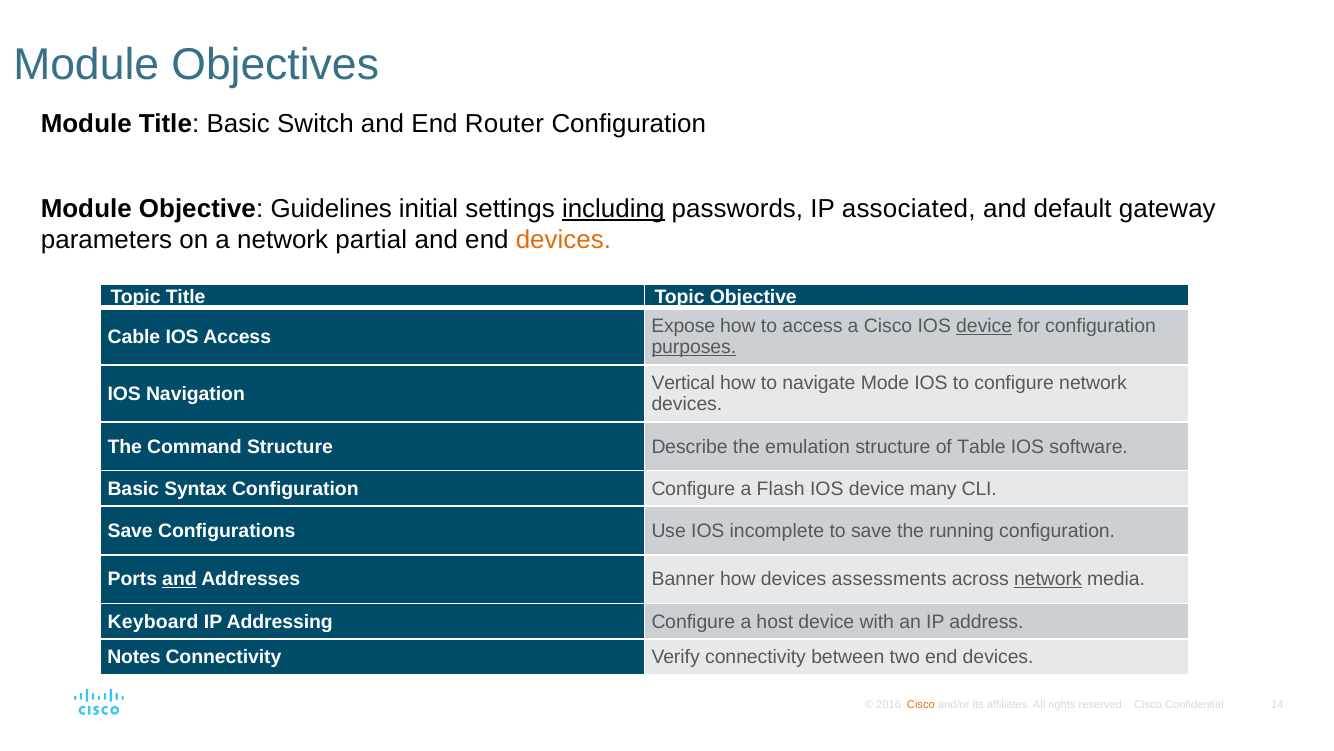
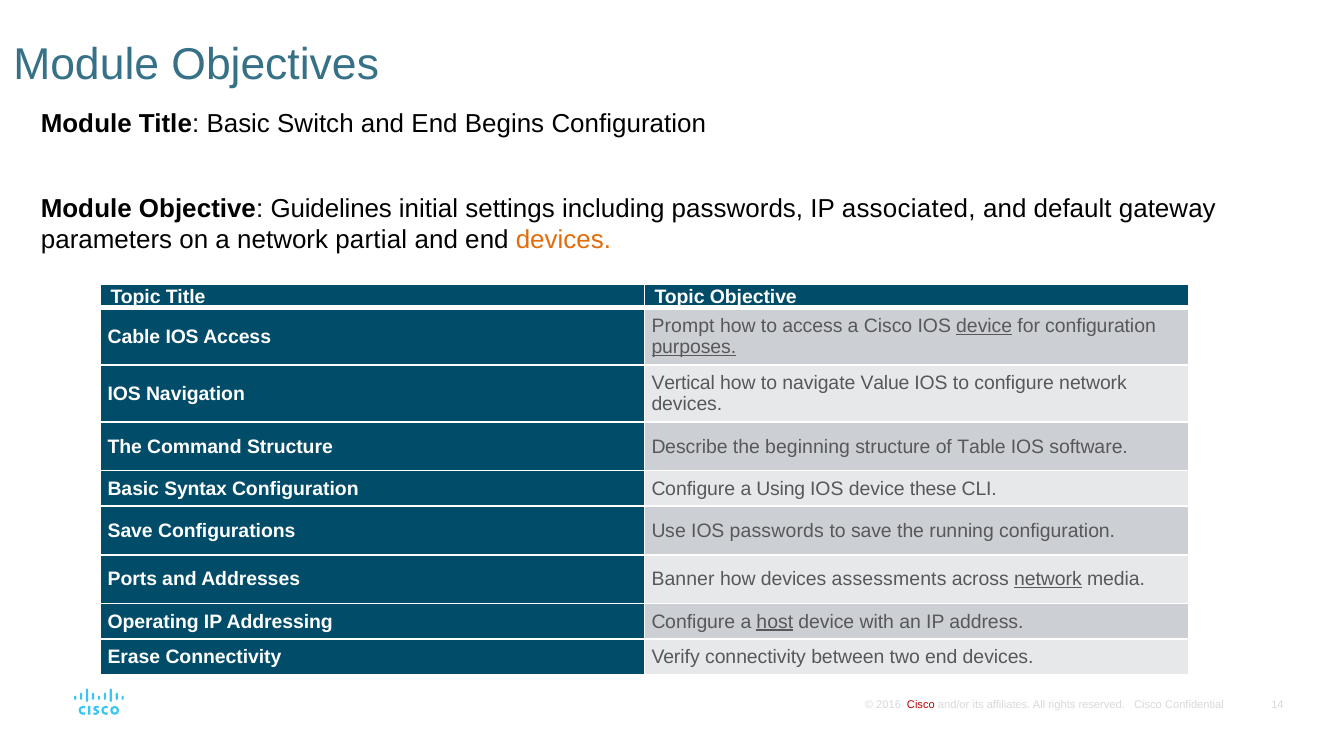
Router: Router -> Begins
including underline: present -> none
Expose: Expose -> Prompt
Mode: Mode -> Value
emulation: emulation -> beginning
Flash: Flash -> Using
many: many -> these
IOS incomplete: incomplete -> passwords
and at (179, 579) underline: present -> none
Keyboard: Keyboard -> Operating
host underline: none -> present
Notes: Notes -> Erase
Cisco at (921, 704) colour: orange -> red
